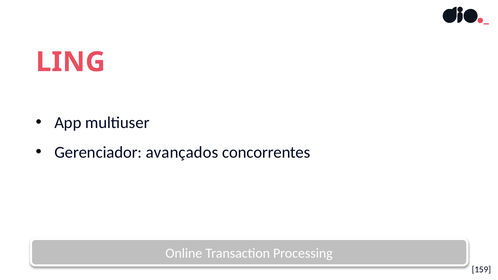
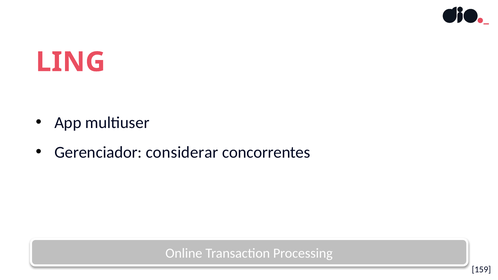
avançados: avançados -> considerar
